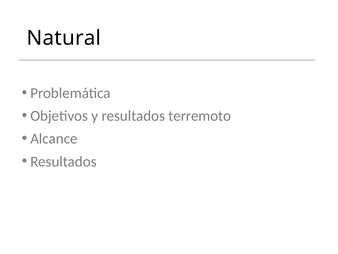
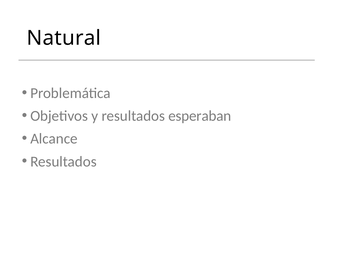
terremoto: terremoto -> esperaban
